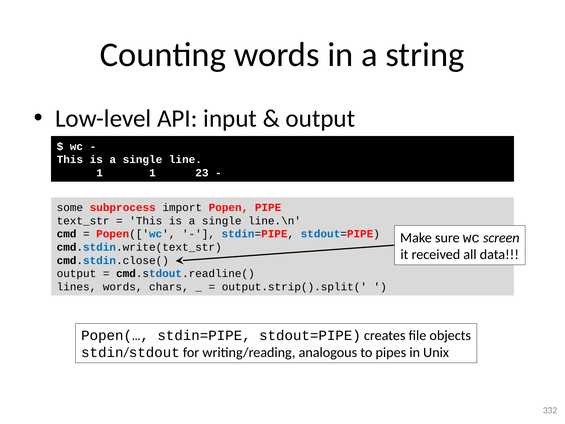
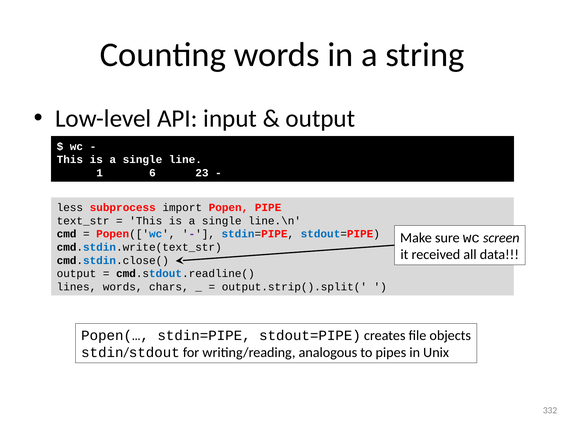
1 1: 1 -> 6
some: some -> less
